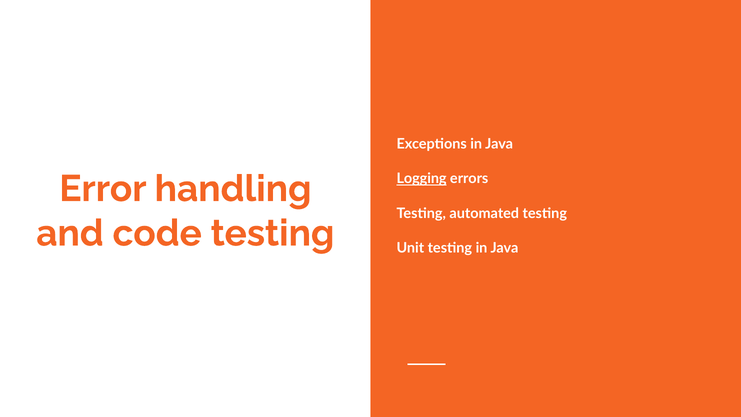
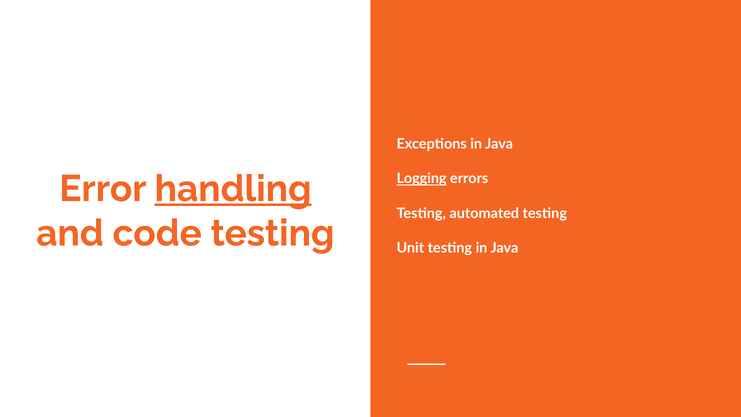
handling underline: none -> present
